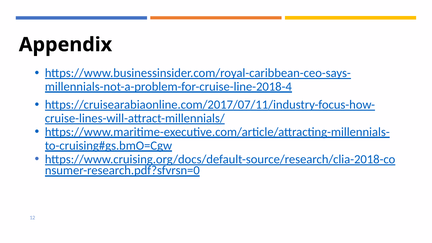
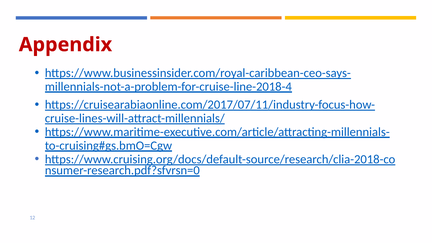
Appendix colour: black -> red
